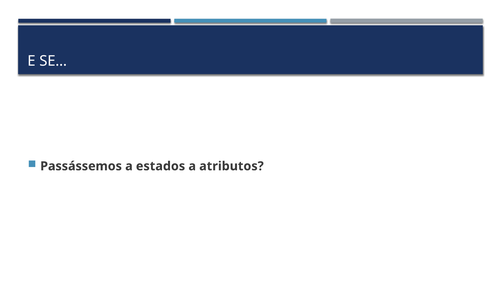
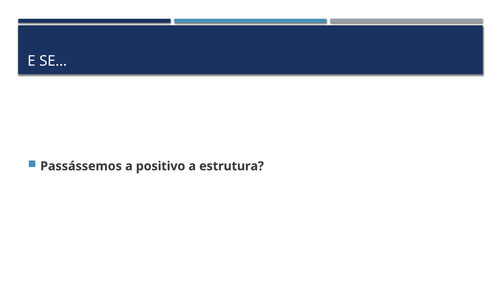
estados: estados -> positivo
atributos: atributos -> estrutura
